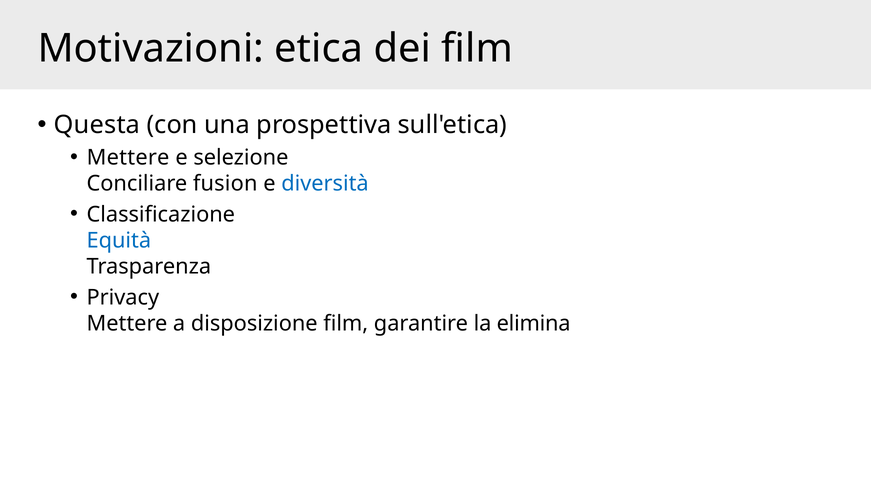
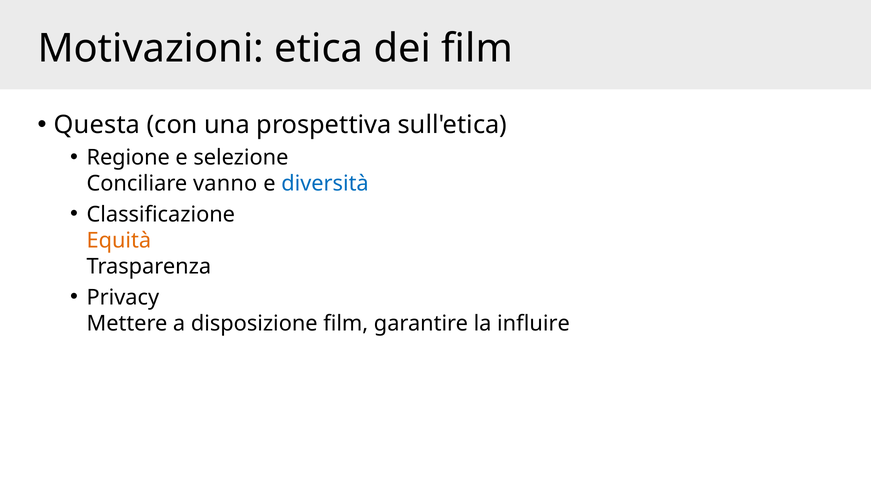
Mettere at (128, 158): Mettere -> Regione
fusion: fusion -> vanno
Equità colour: blue -> orange
elimina: elimina -> influire
